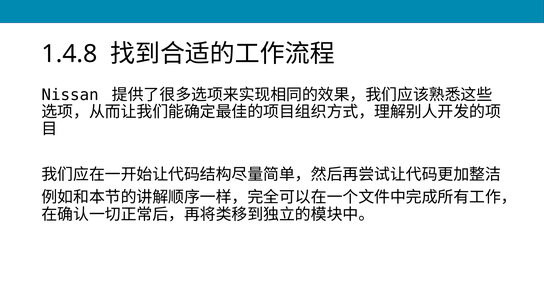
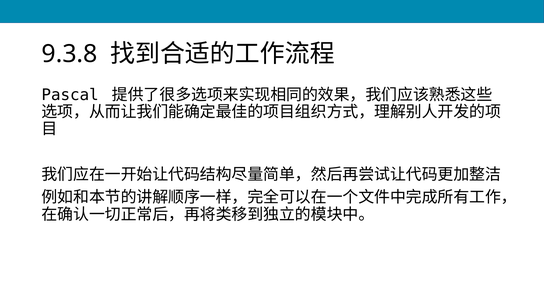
1.4.8: 1.4.8 -> 9.3.8
Nissan: Nissan -> Pascal
